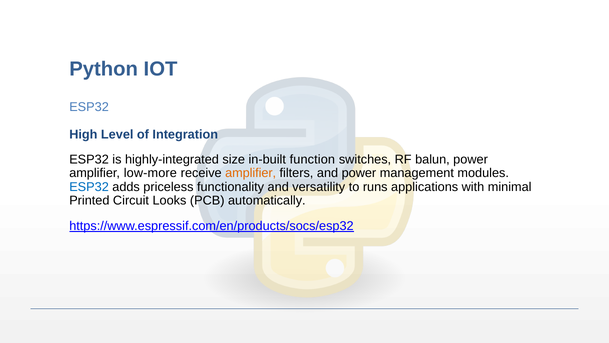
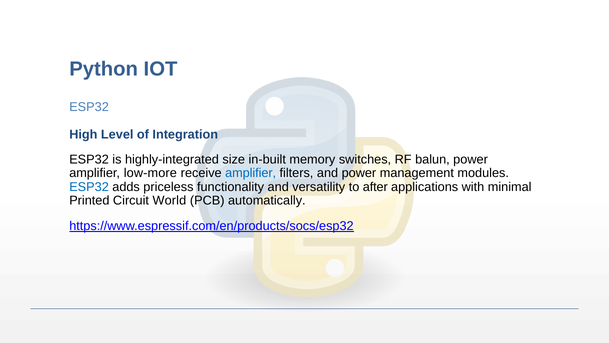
function: function -> memory
amplifier at (251, 173) colour: orange -> blue
runs: runs -> after
Looks: Looks -> World
